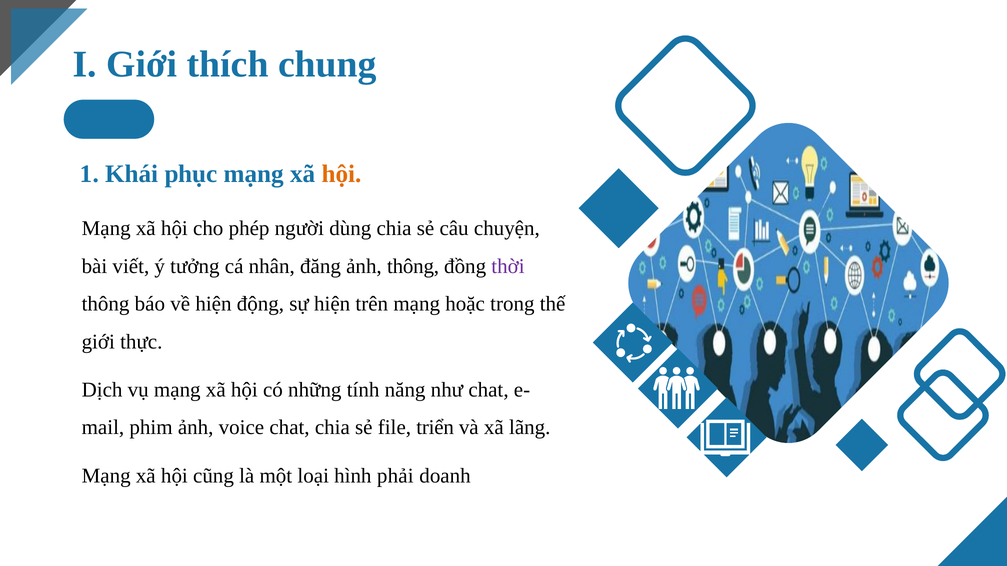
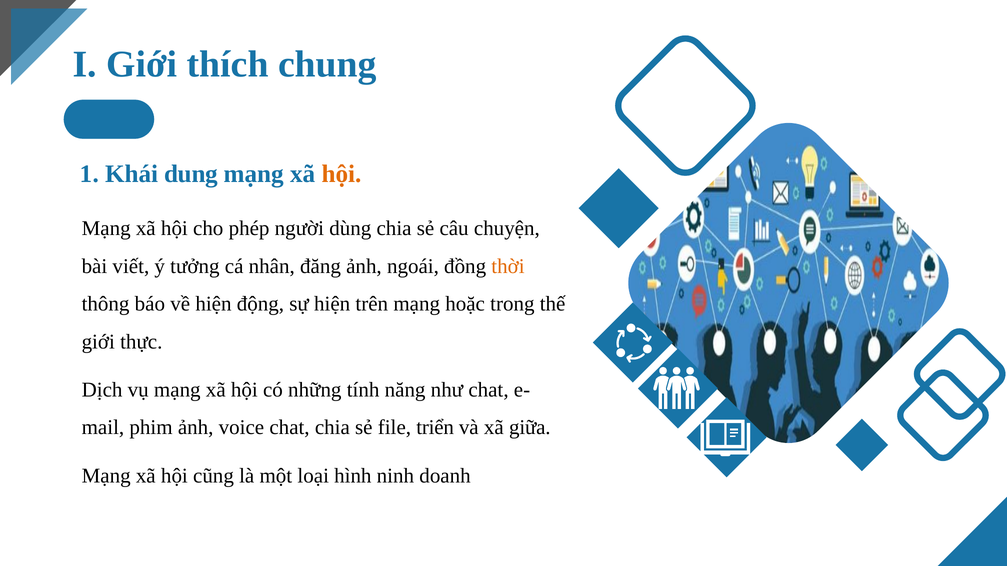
phục: phục -> dung
ảnh thông: thông -> ngoái
thời colour: purple -> orange
lãng: lãng -> giữa
phải: phải -> ninh
